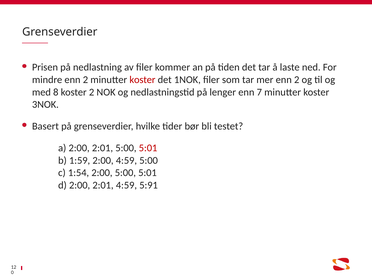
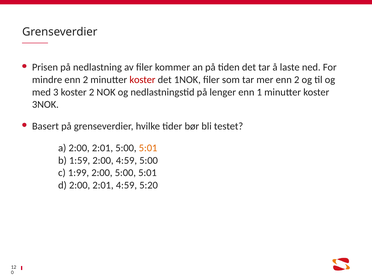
8: 8 -> 3
7: 7 -> 1
5:01 at (148, 148) colour: red -> orange
1:54: 1:54 -> 1:99
5:91: 5:91 -> 5:20
